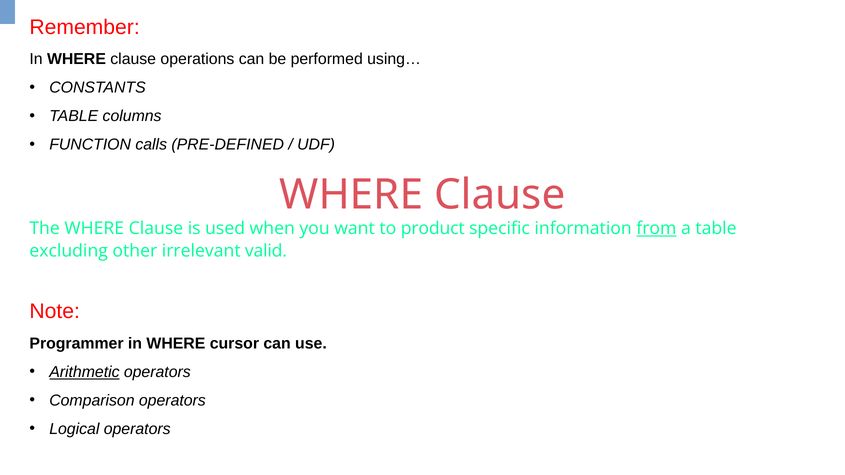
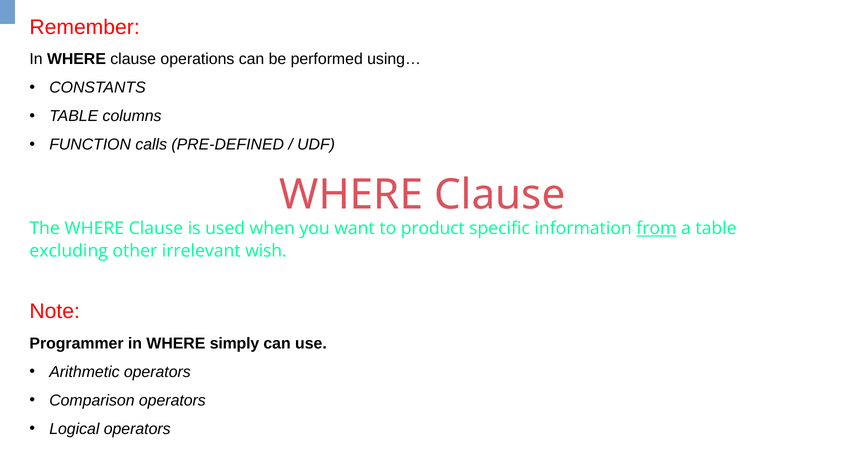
valid: valid -> wish
cursor: cursor -> simply
Arithmetic underline: present -> none
